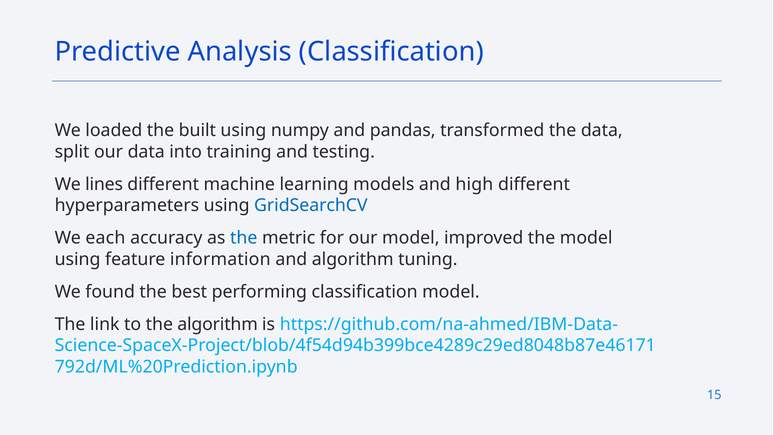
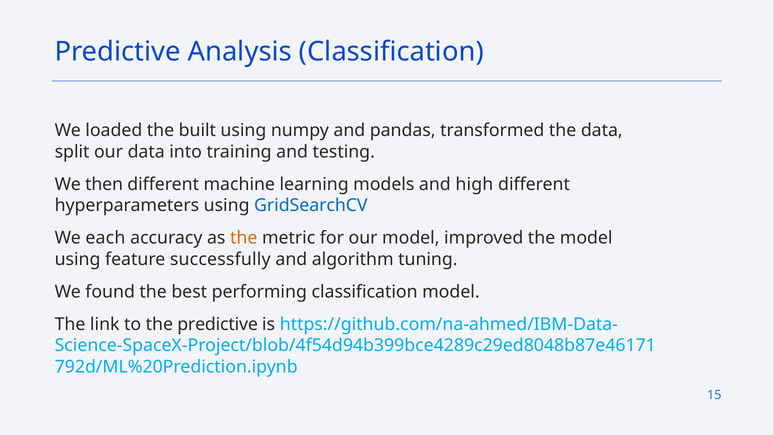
lines: lines -> then
the at (244, 238) colour: blue -> orange
information: information -> successfully
the algorithm: algorithm -> predictive
